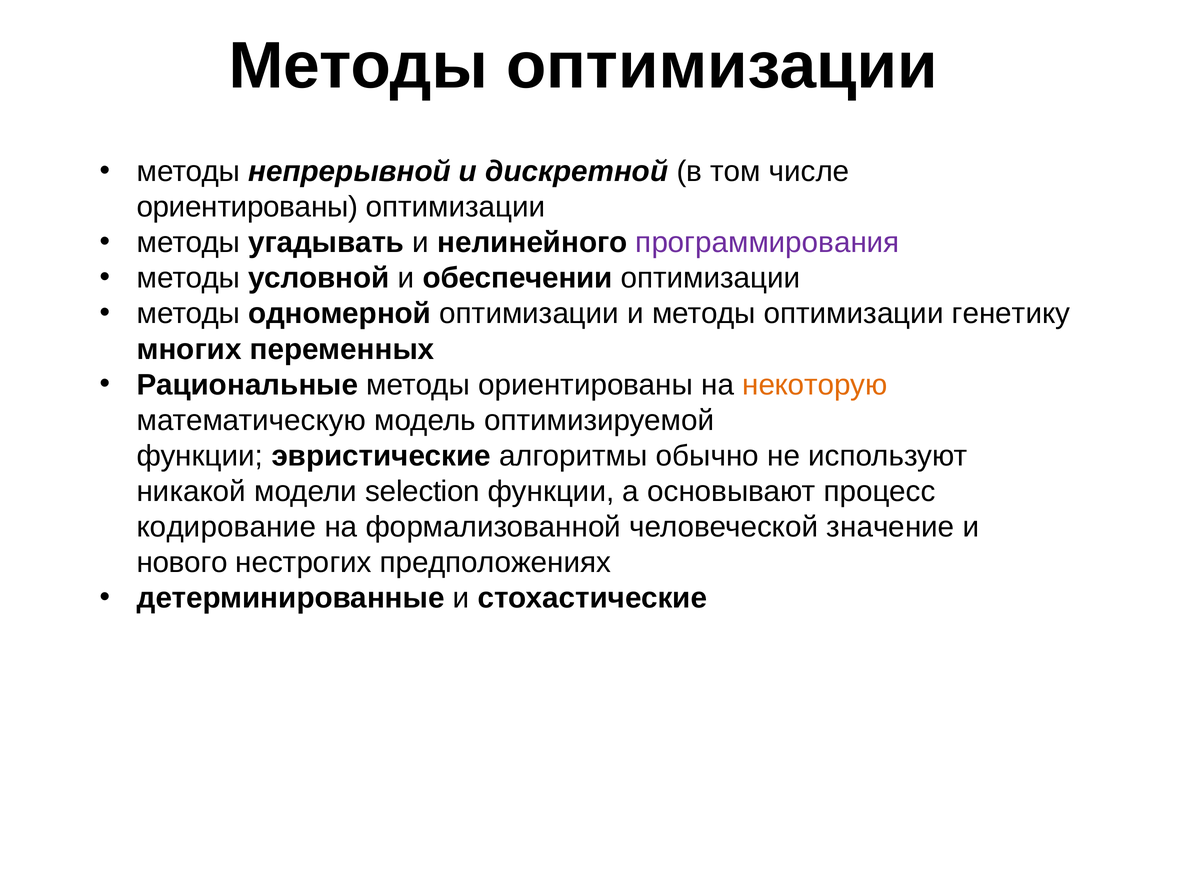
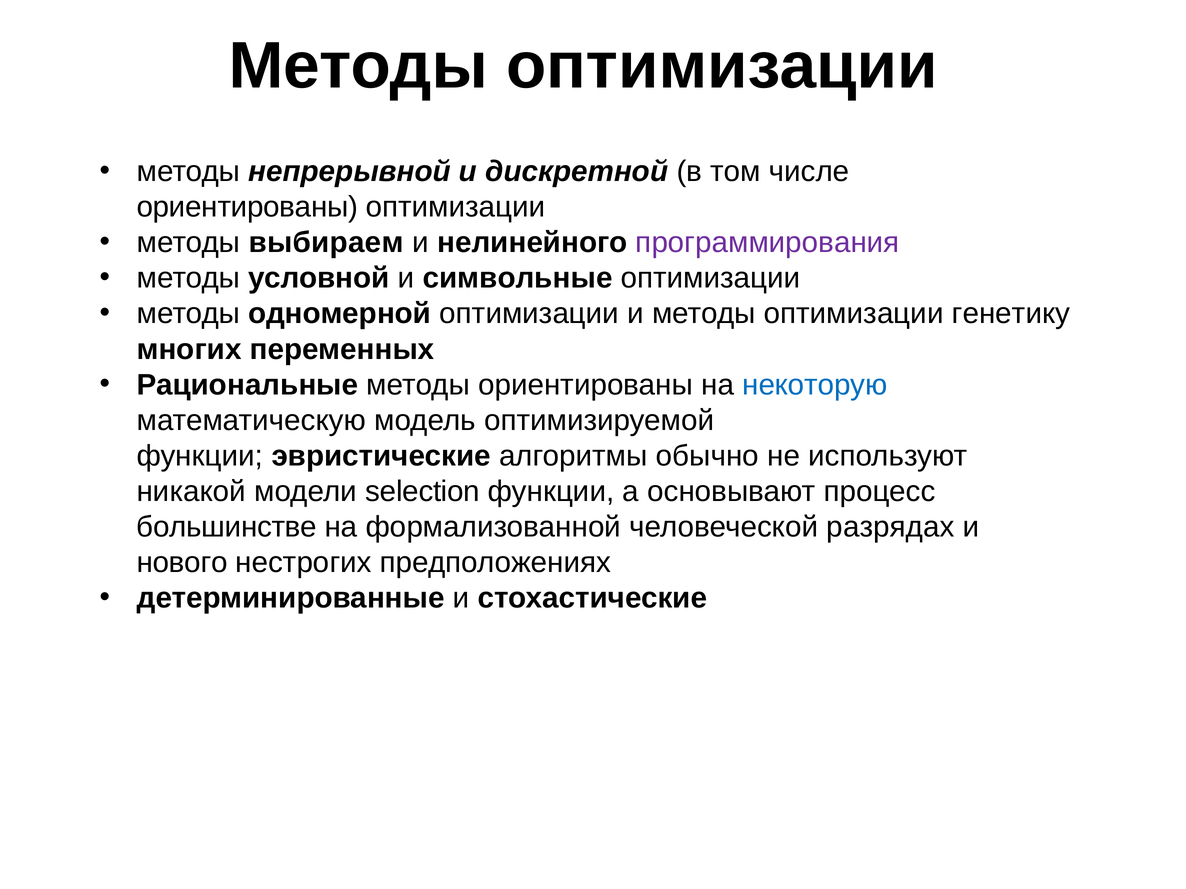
угадывать: угадывать -> выбираем
обеспечении: обеспечении -> символьные
некоторую colour: orange -> blue
кодирование: кодирование -> большинстве
значение: значение -> разрядах
